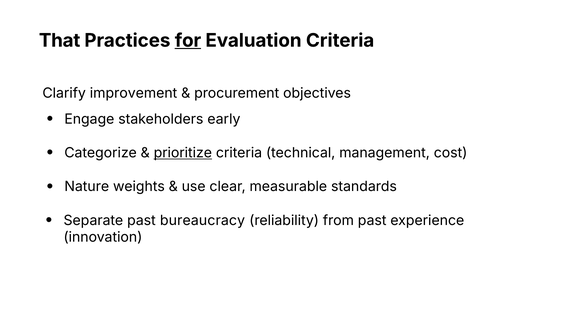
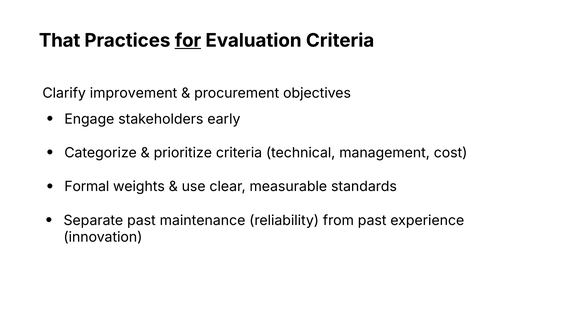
prioritize underline: present -> none
Nature: Nature -> Formal
bureaucracy: bureaucracy -> maintenance
